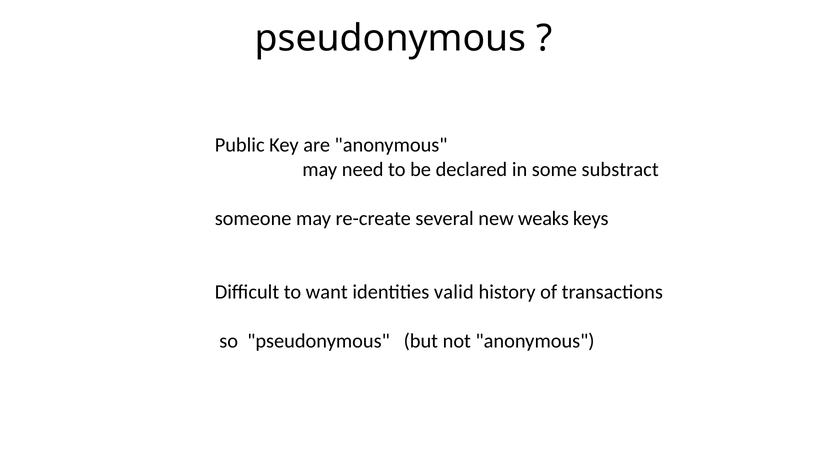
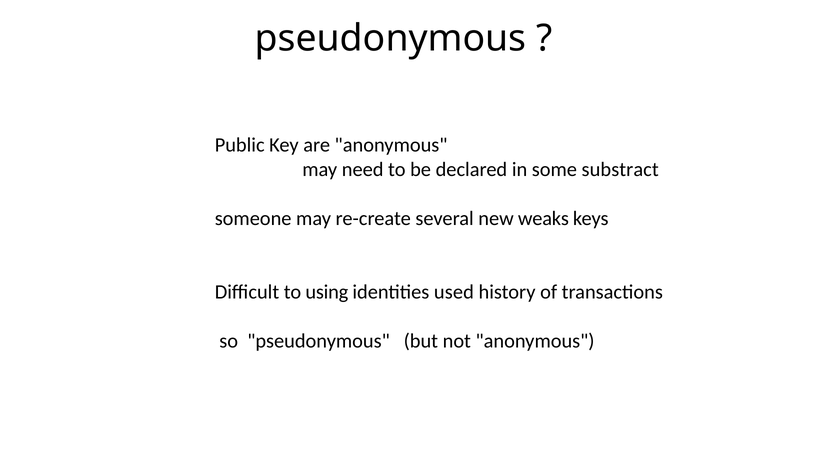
want: want -> using
valid: valid -> used
